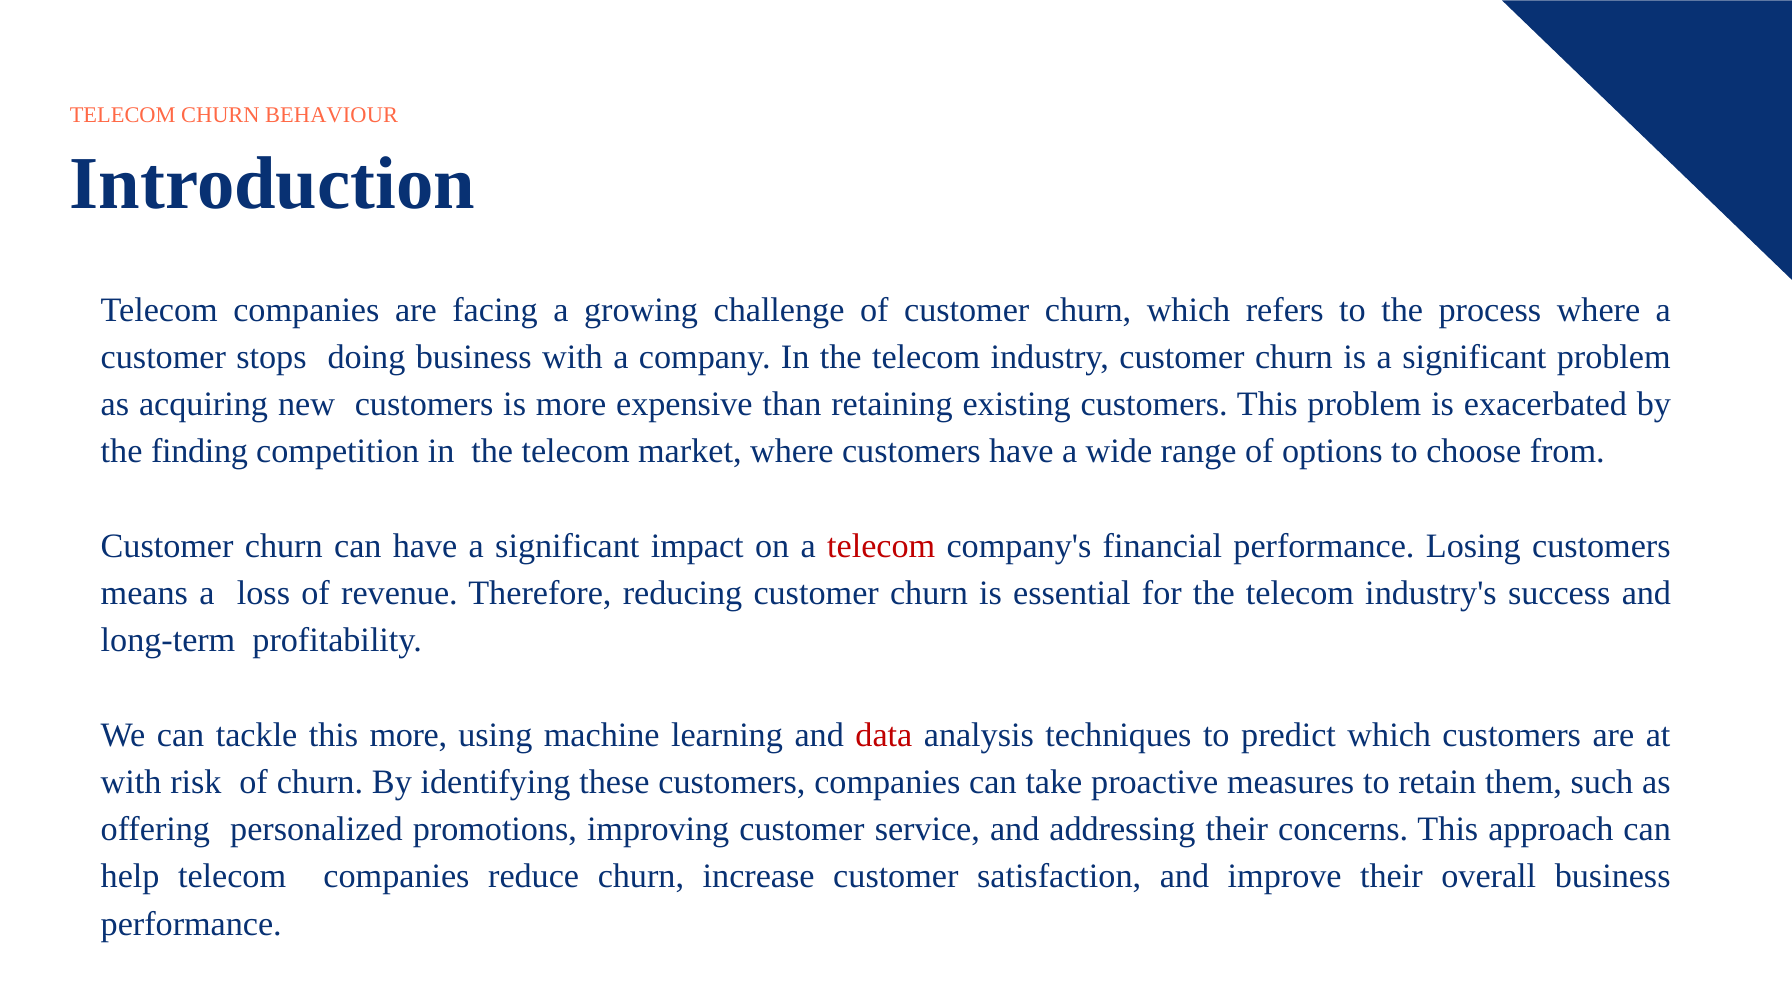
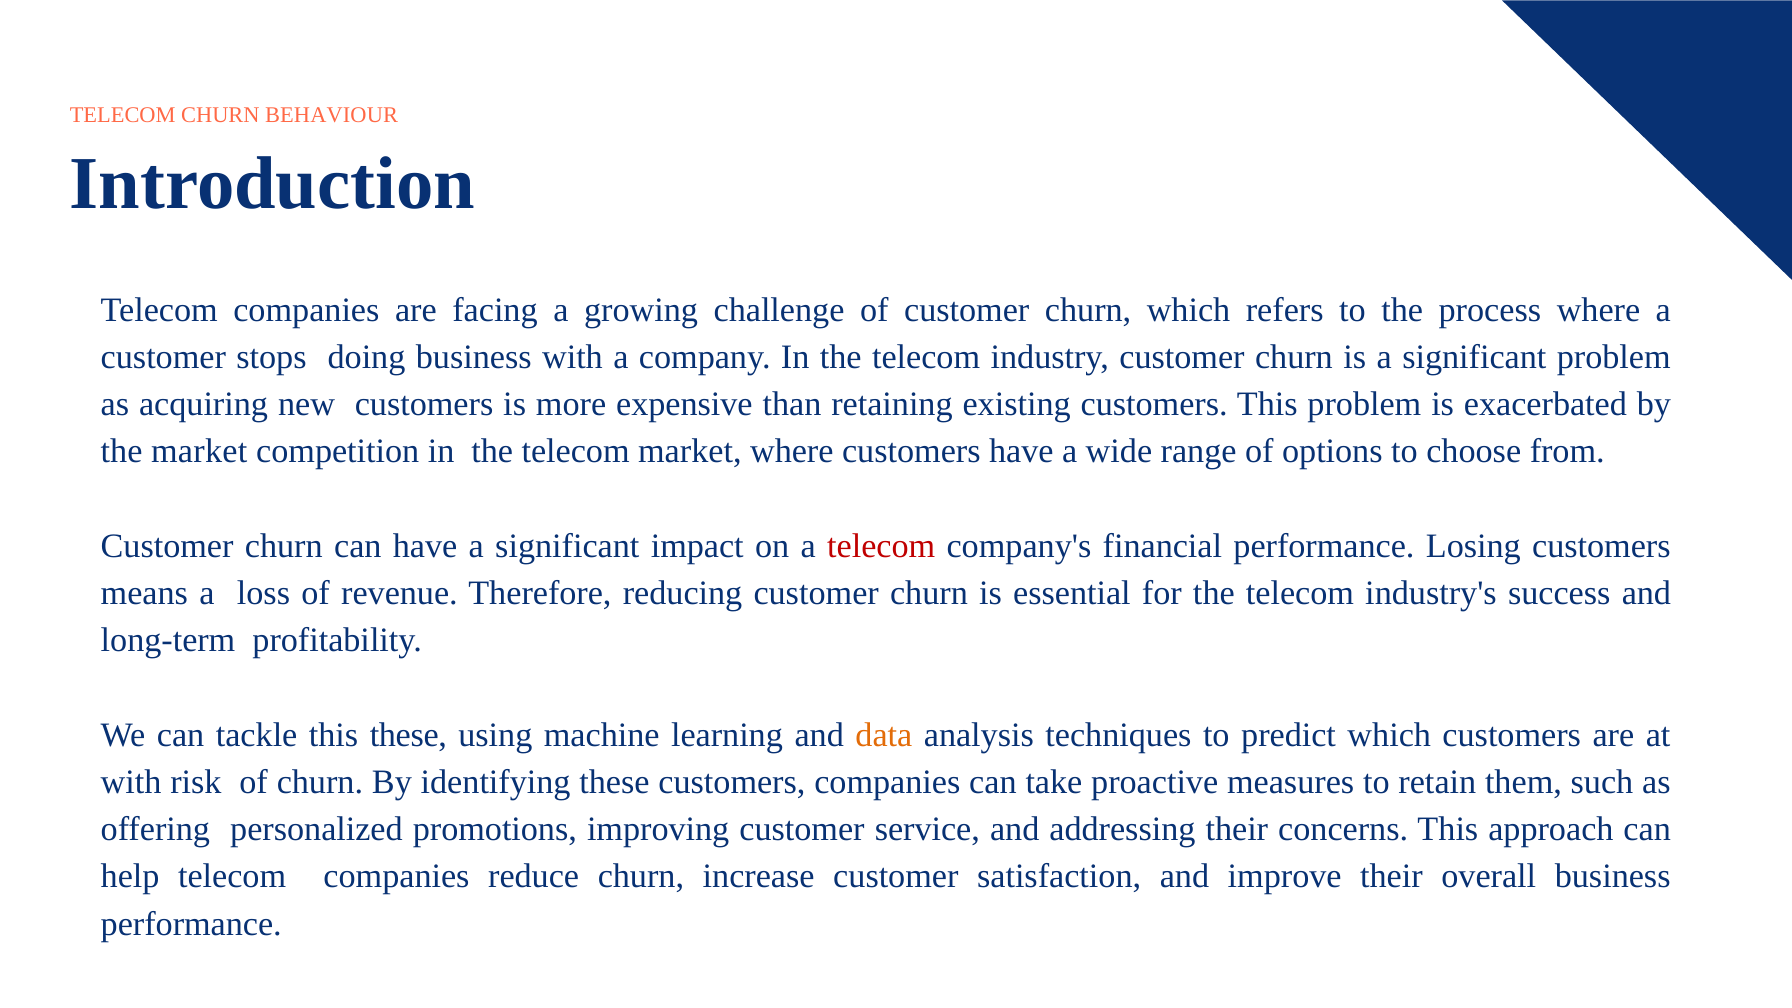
the finding: finding -> market
this more: more -> these
data colour: red -> orange
